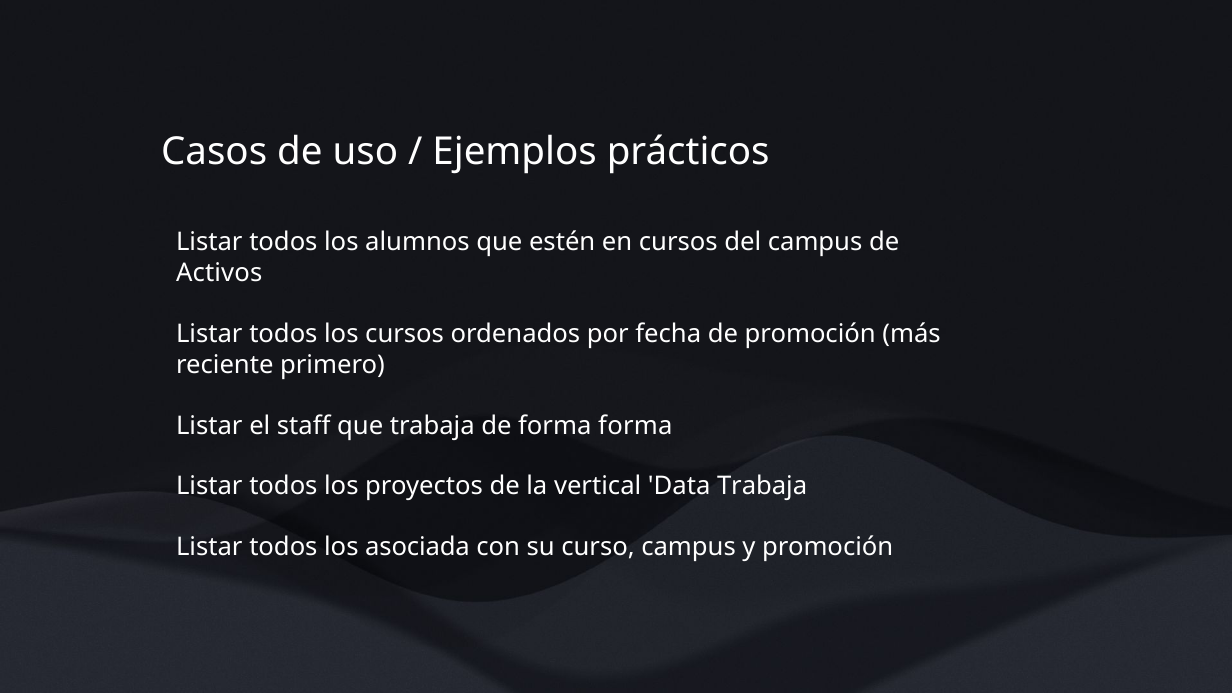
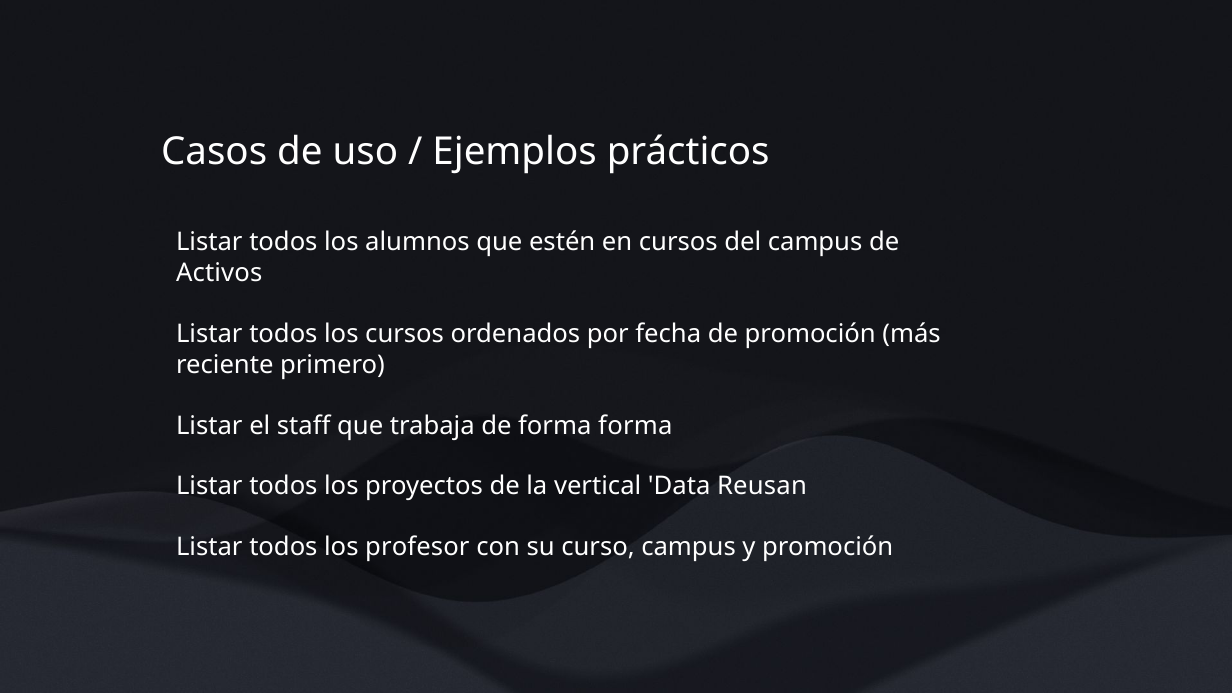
Data Trabaja: Trabaja -> Reusan
asociada: asociada -> profesor
